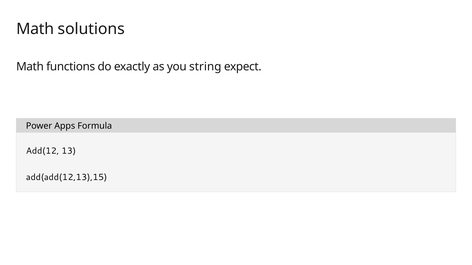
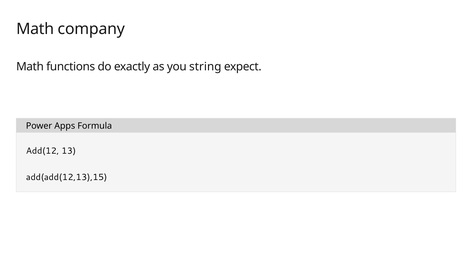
solutions: solutions -> company
